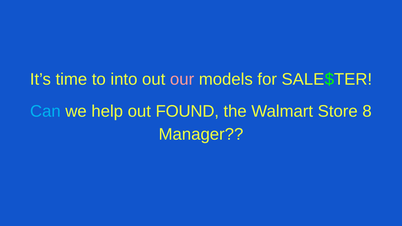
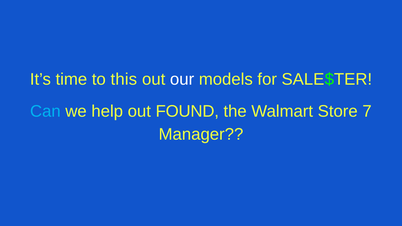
into: into -> this
our colour: pink -> white
8: 8 -> 7
